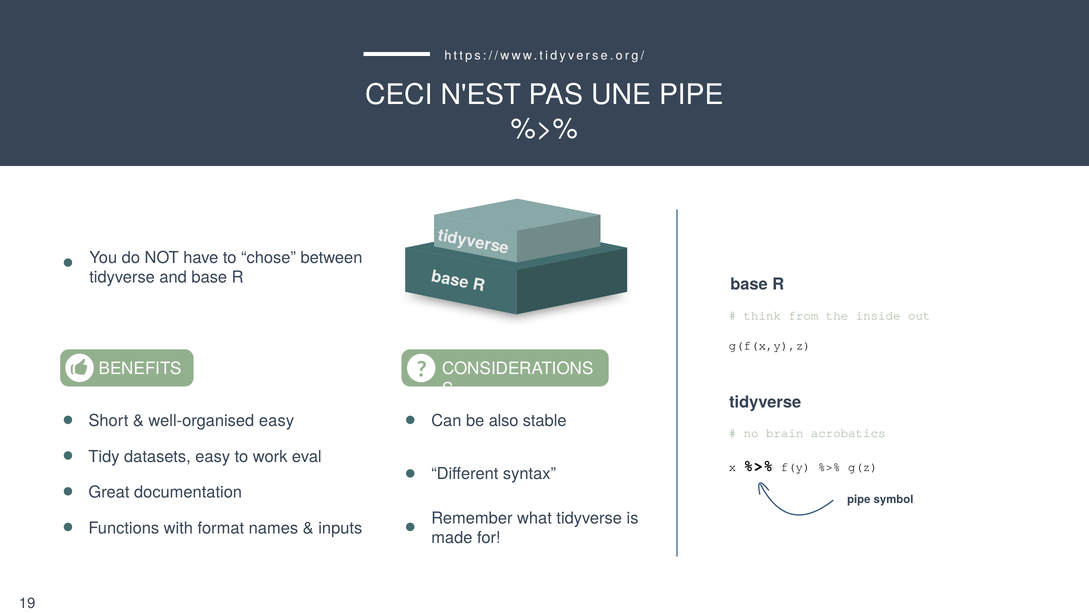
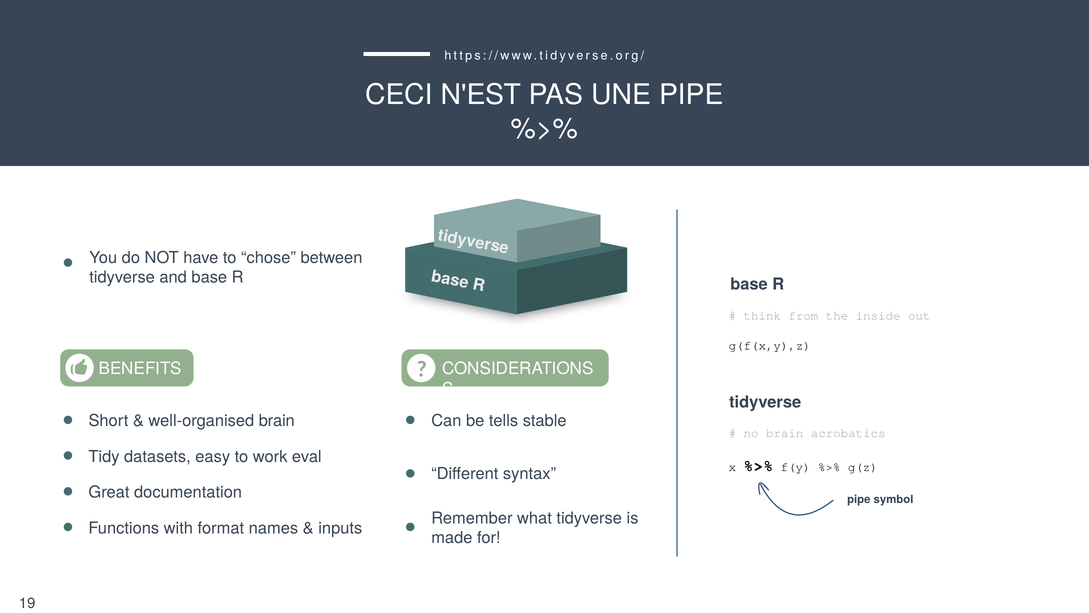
well-organised easy: easy -> brain
also: also -> tells
